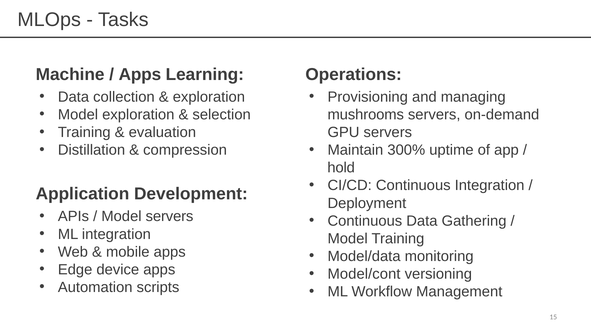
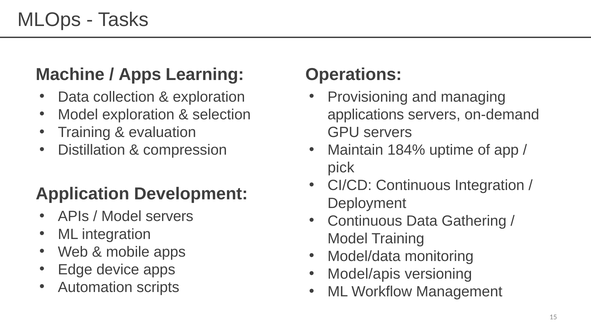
mushrooms: mushrooms -> applications
300%: 300% -> 184%
hold: hold -> pick
Model/cont: Model/cont -> Model/apis
